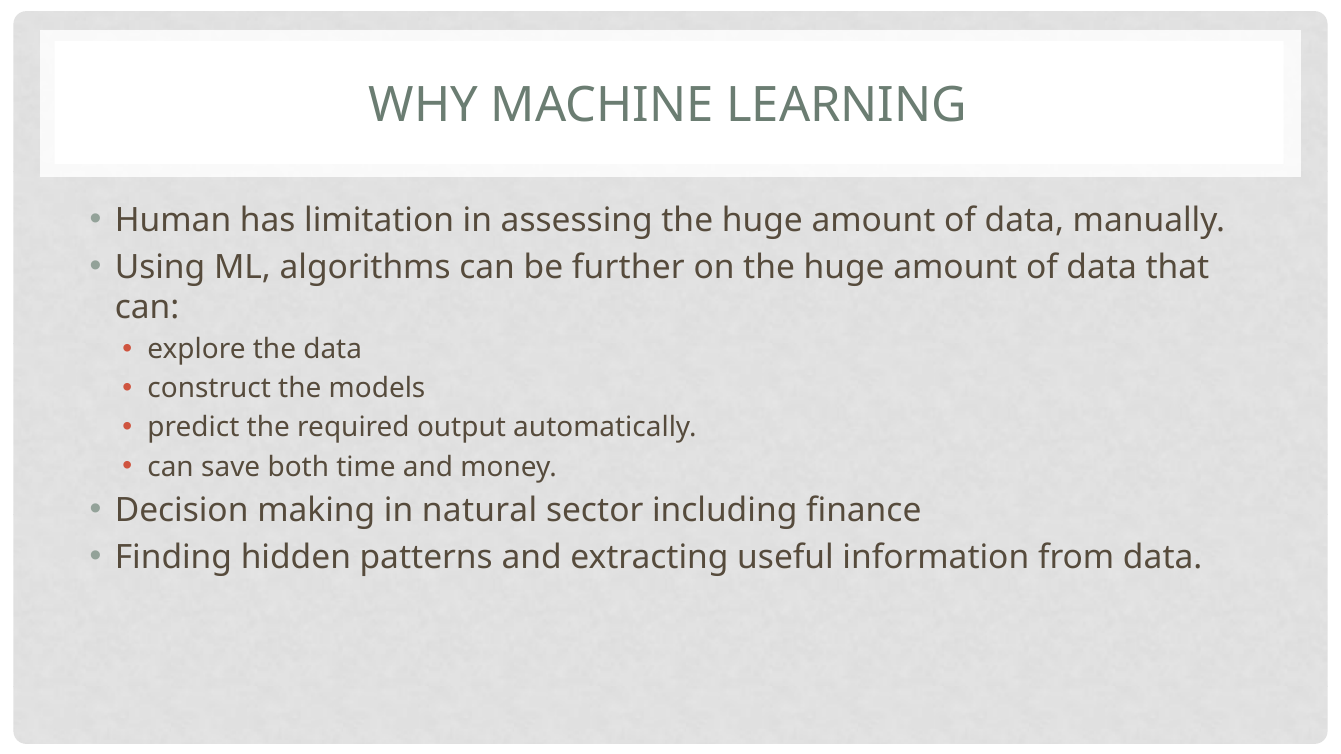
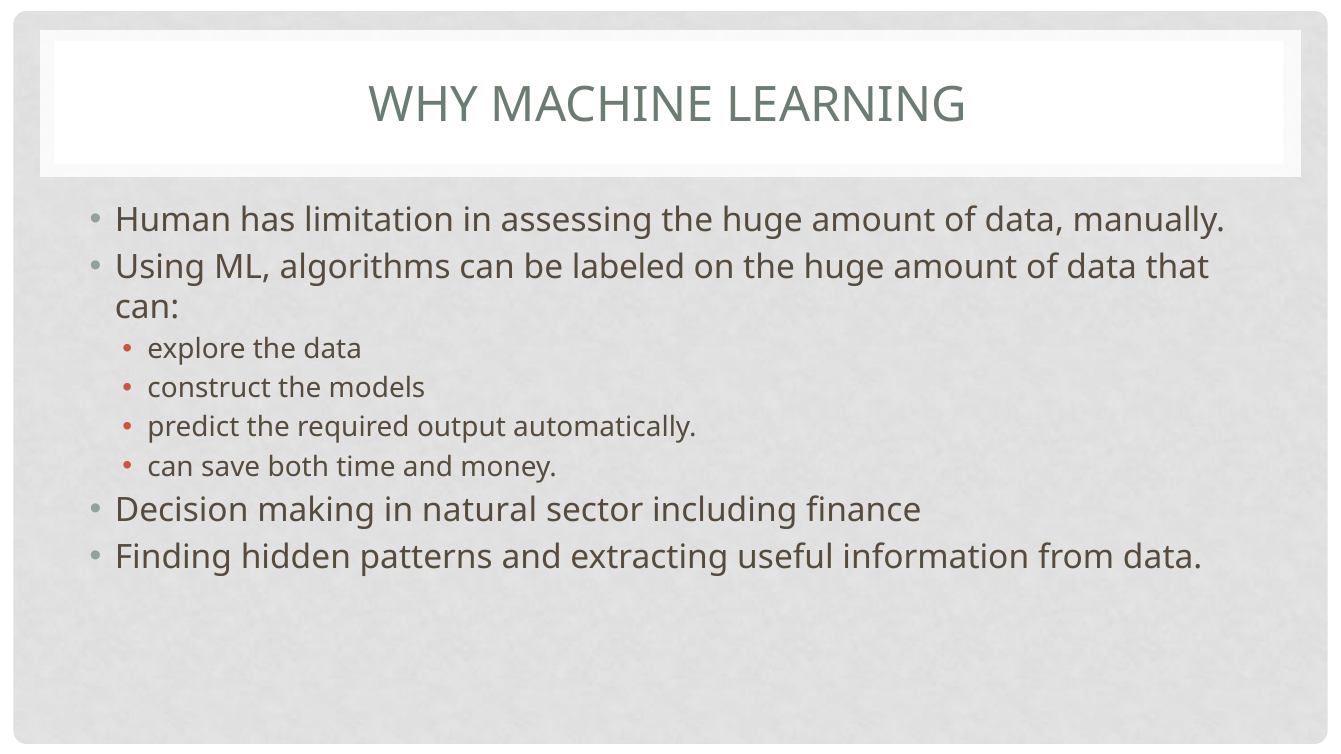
further: further -> labeled
